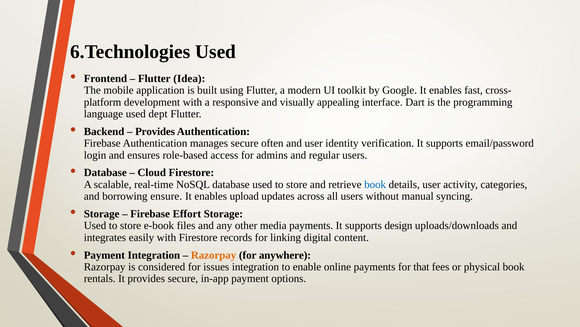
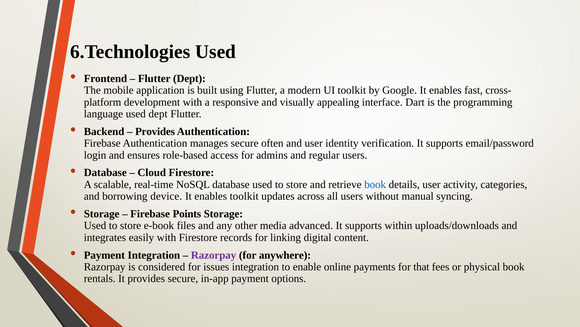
Flutter Idea: Idea -> Dept
ensure: ensure -> device
enables upload: upload -> toolkit
Effort: Effort -> Points
media payments: payments -> advanced
design: design -> within
Razorpay at (214, 255) colour: orange -> purple
